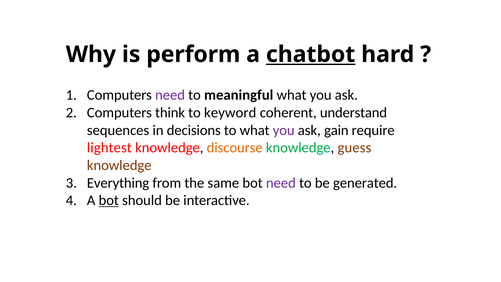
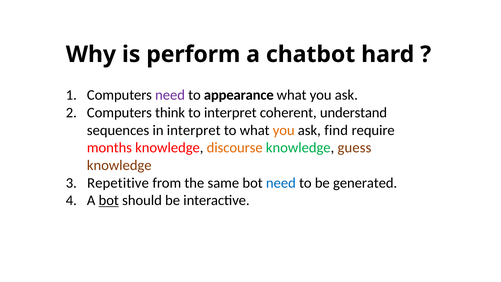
chatbot underline: present -> none
meaningful: meaningful -> appearance
to keyword: keyword -> interpret
in decisions: decisions -> interpret
you at (284, 130) colour: purple -> orange
gain: gain -> find
lightest: lightest -> months
Everything: Everything -> Repetitive
need at (281, 183) colour: purple -> blue
